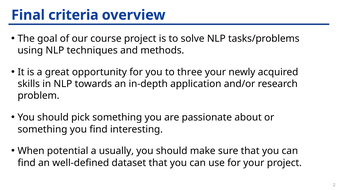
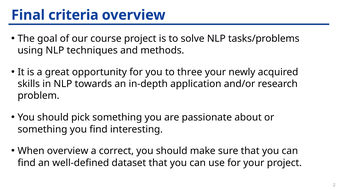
When potential: potential -> overview
usually: usually -> correct
